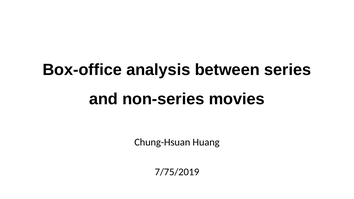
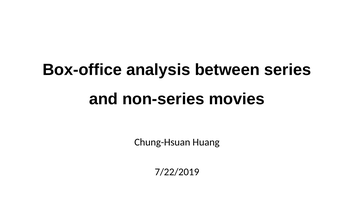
7/75/2019: 7/75/2019 -> 7/22/2019
